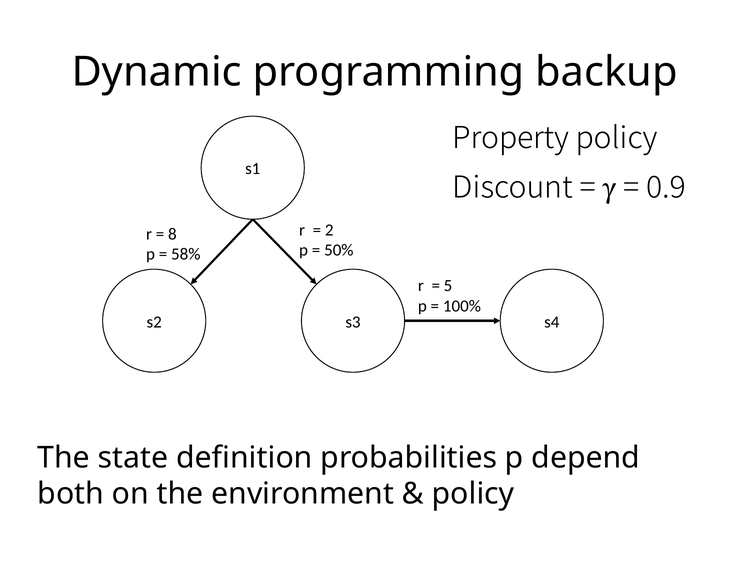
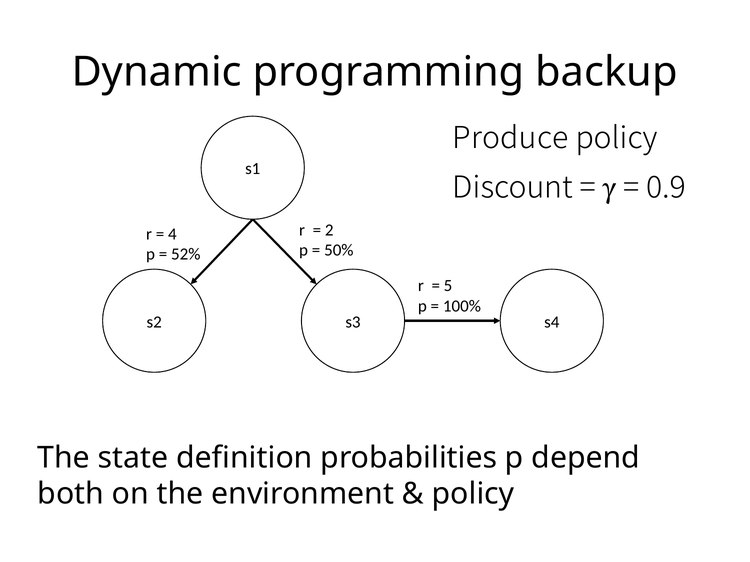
Property: Property -> Produce
8: 8 -> 4
58%: 58% -> 52%
